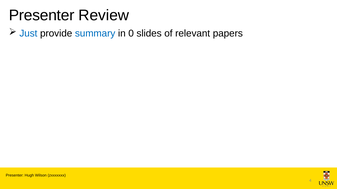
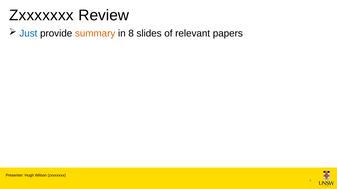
Presenter at (42, 15): Presenter -> Zxxxxxxx
summary colour: blue -> orange
0: 0 -> 8
